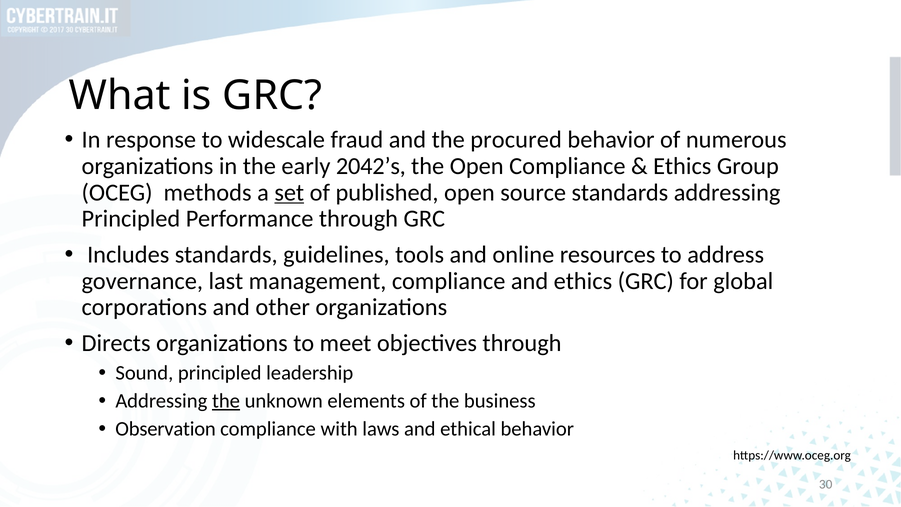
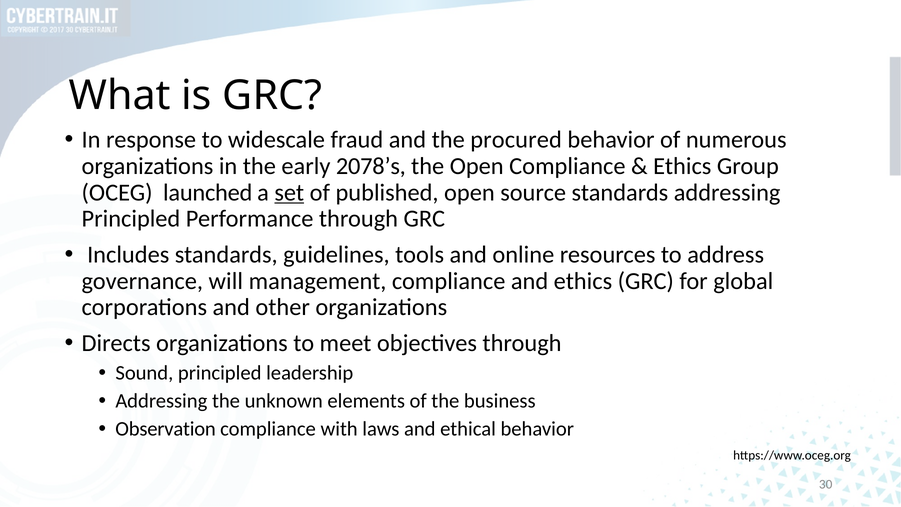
2042’s: 2042’s -> 2078’s
methods: methods -> launched
last: last -> will
the at (226, 401) underline: present -> none
